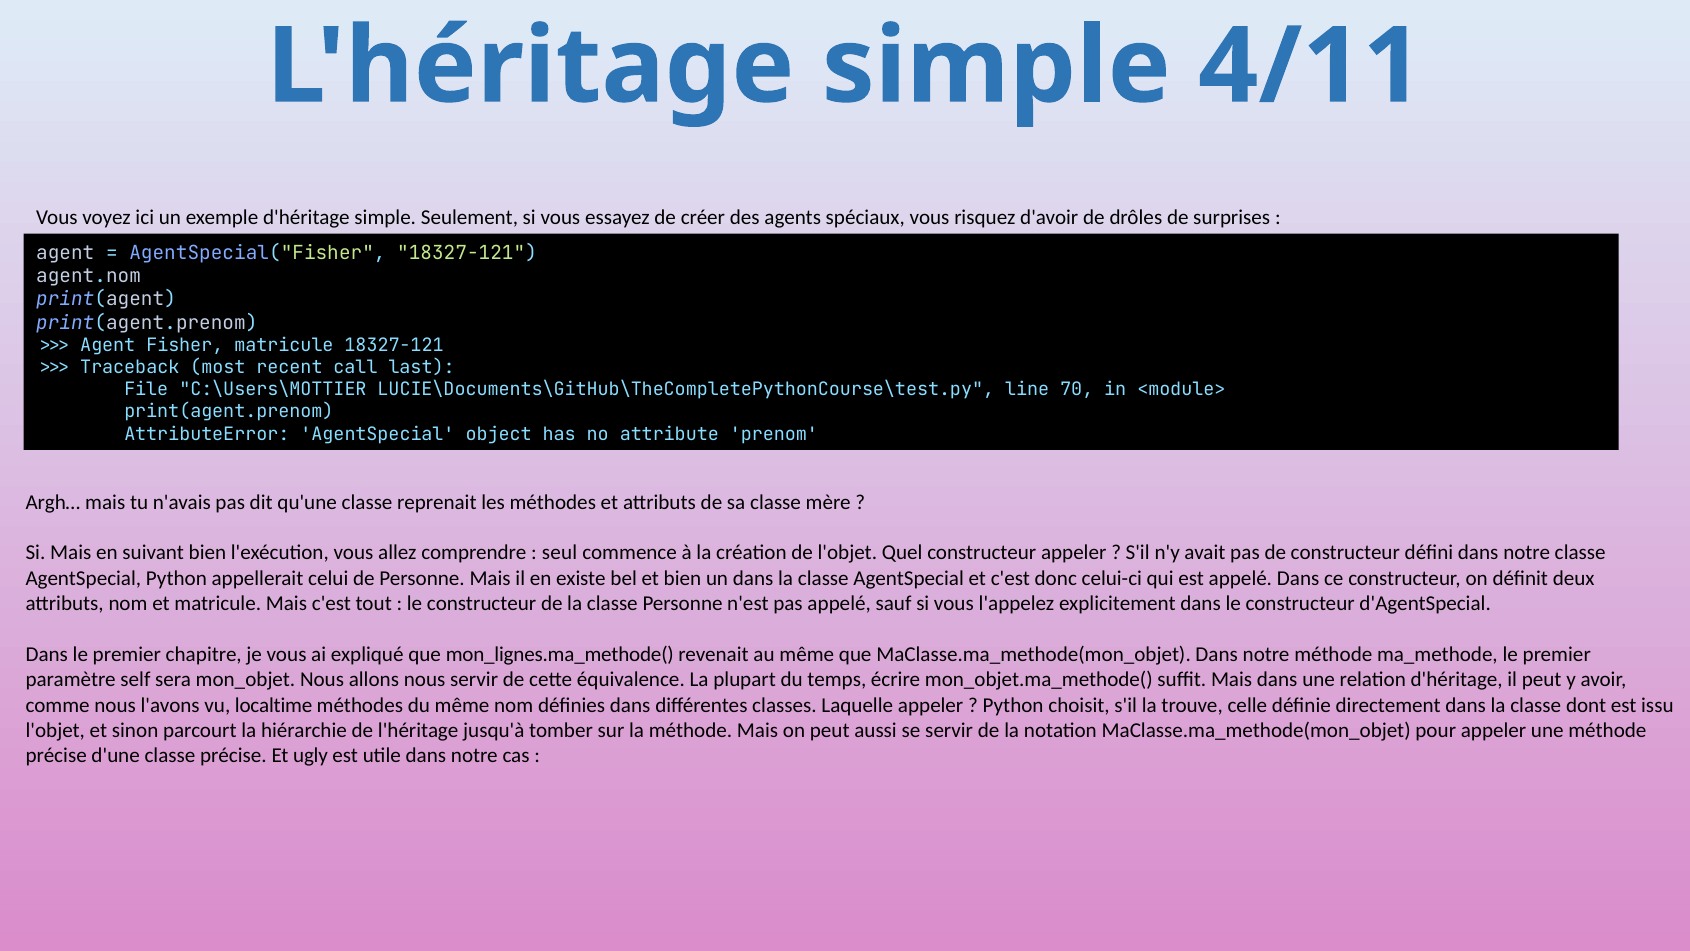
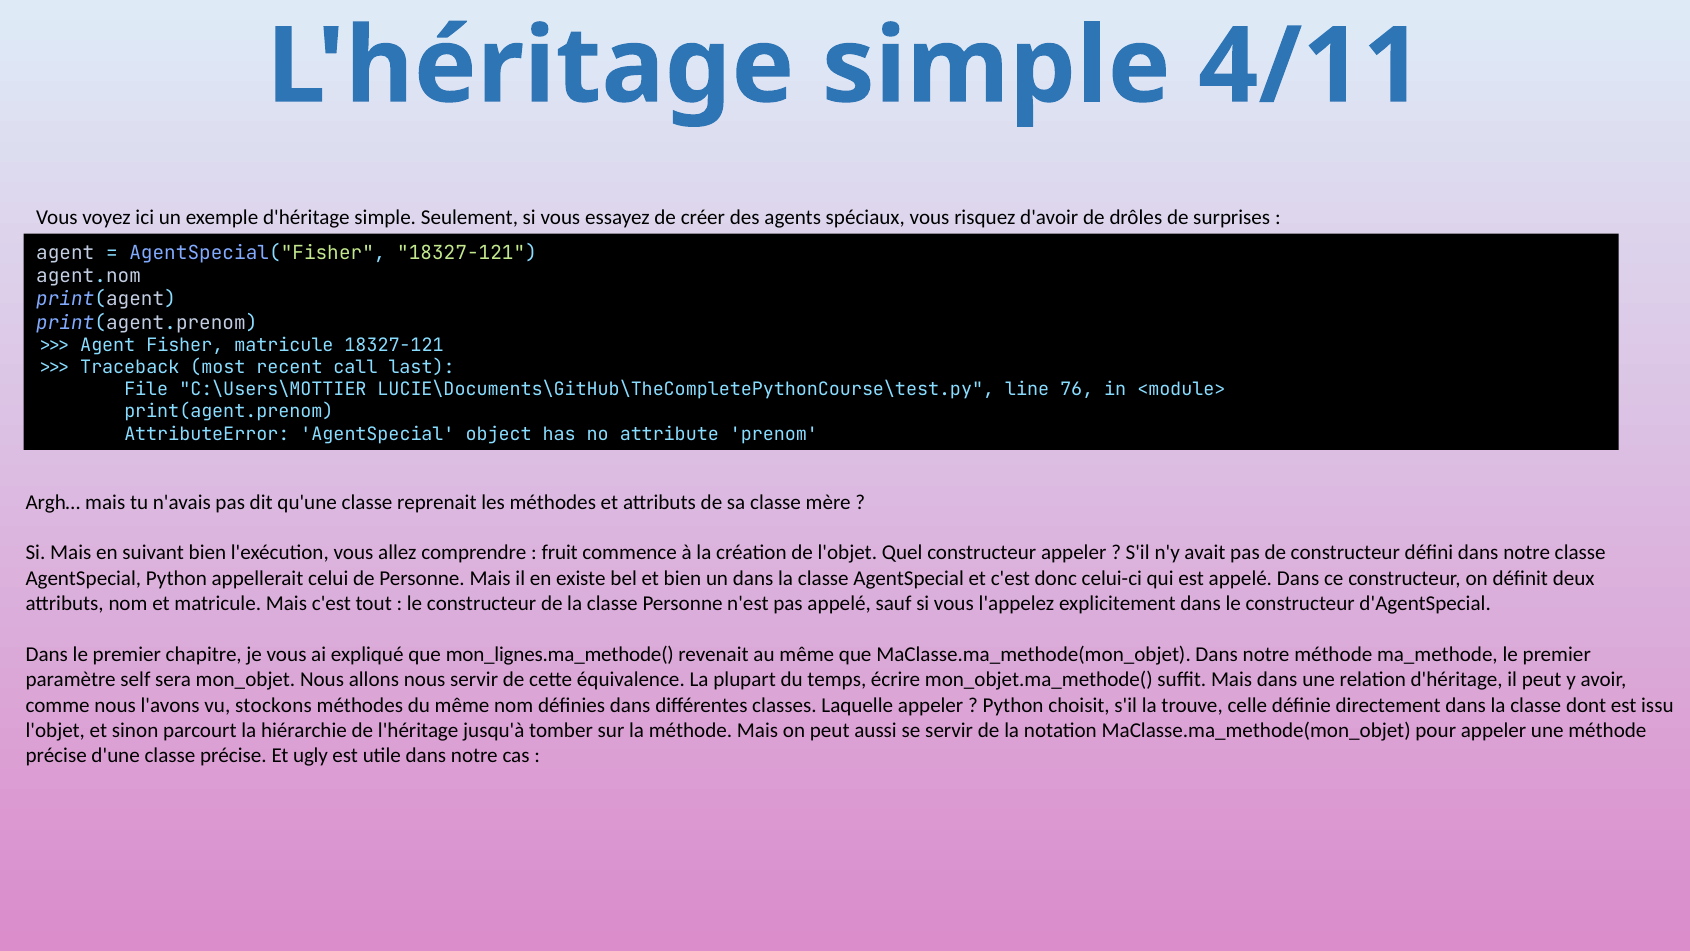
70: 70 -> 76
seul: seul -> fruit
localtime: localtime -> stockons
